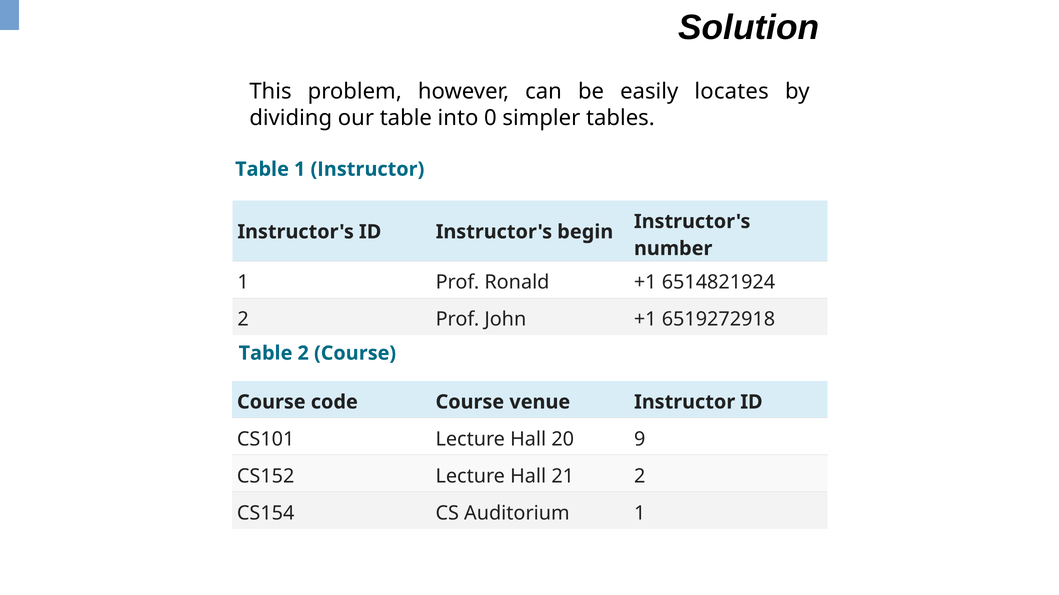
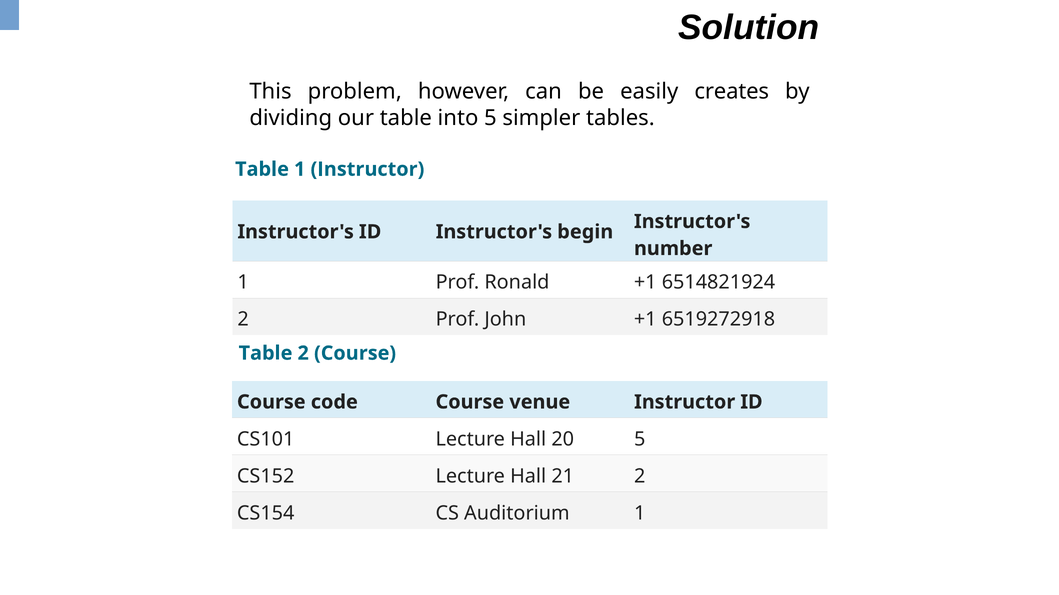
locates: locates -> creates
into 0: 0 -> 5
20 9: 9 -> 5
